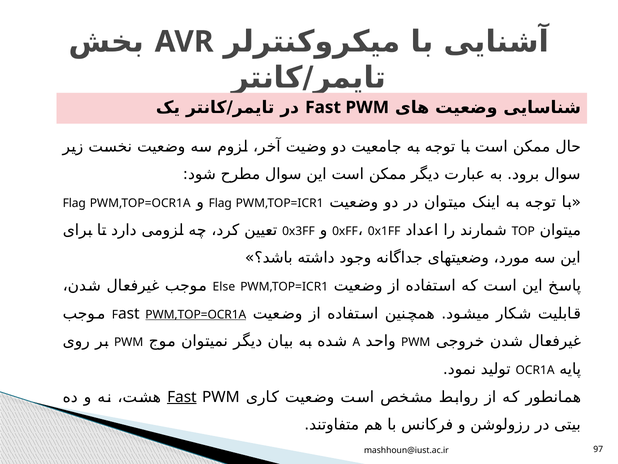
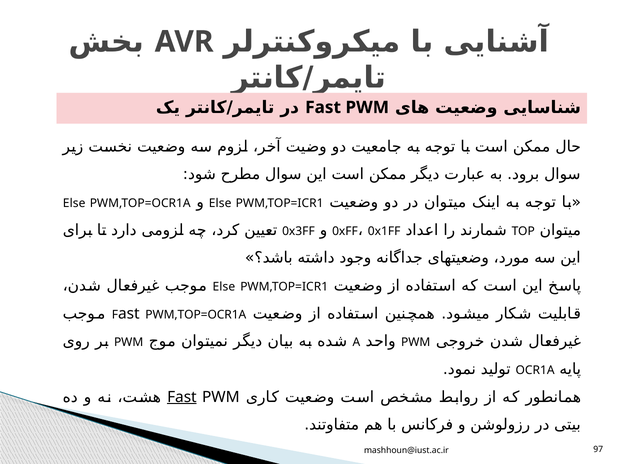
Flag at (74, 203): Flag -> Else
Flag at (220, 203): Flag -> Else
PWM,TOP=OCR1A at (196, 314) underline: present -> none
